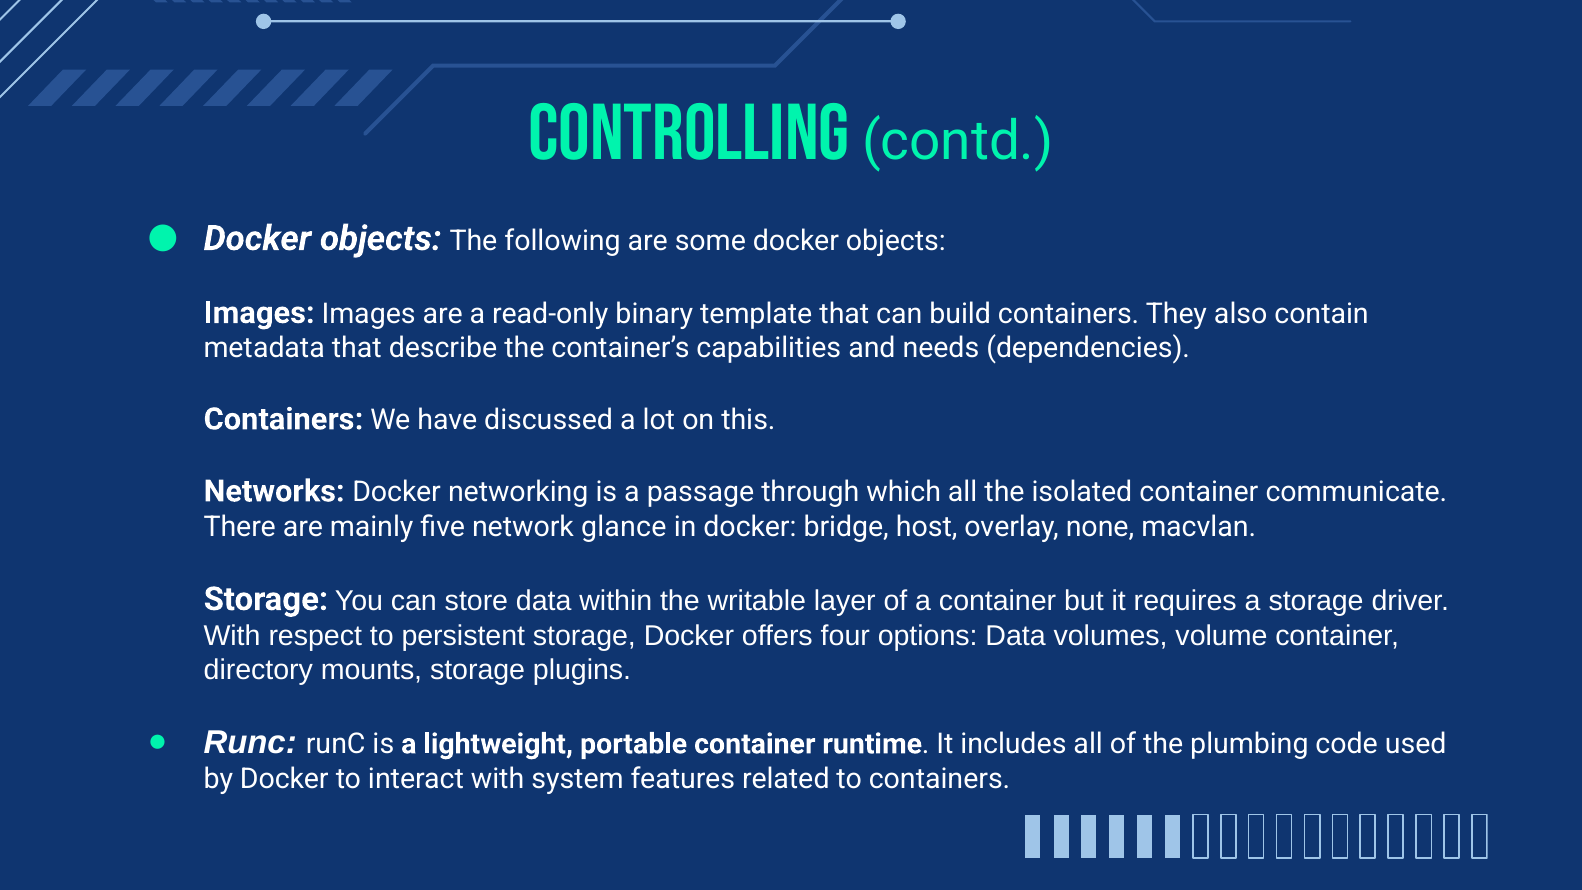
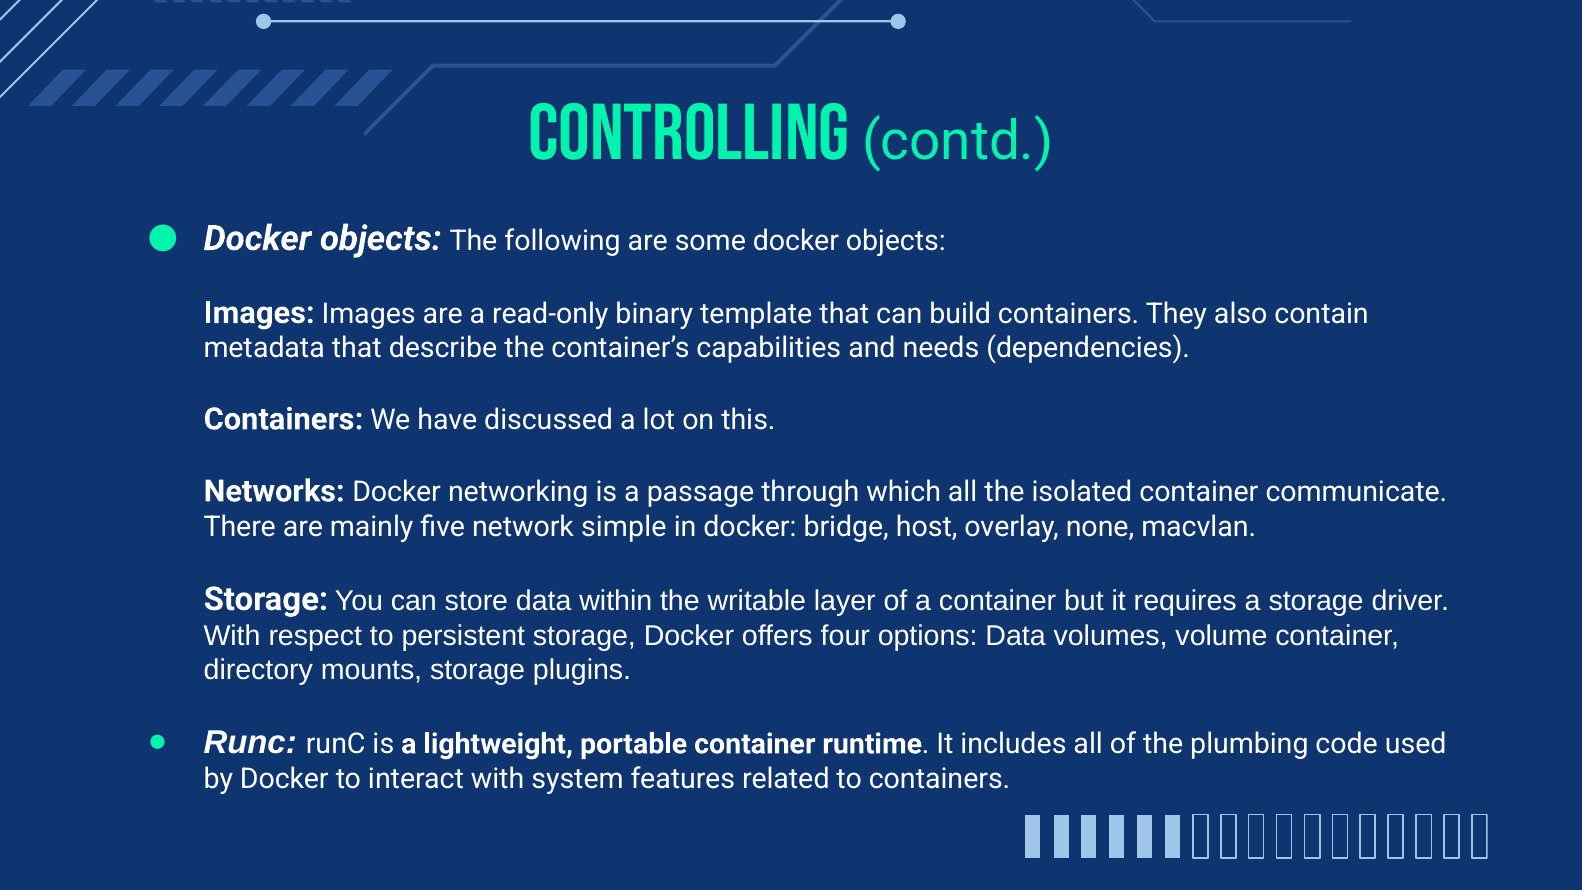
glance: glance -> simple
